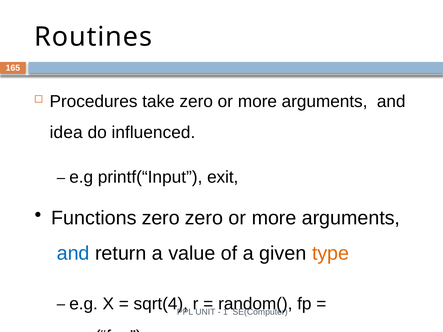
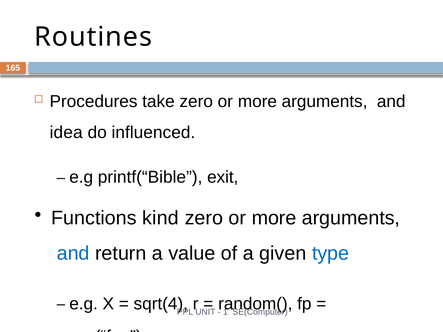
printf(“Input: printf(“Input -> printf(“Bible
Functions zero: zero -> kind
type colour: orange -> blue
